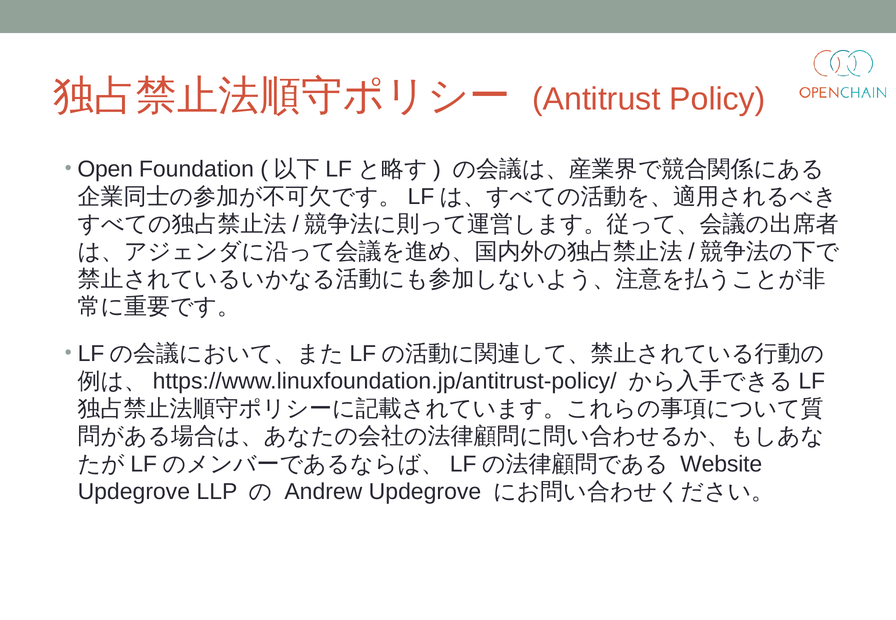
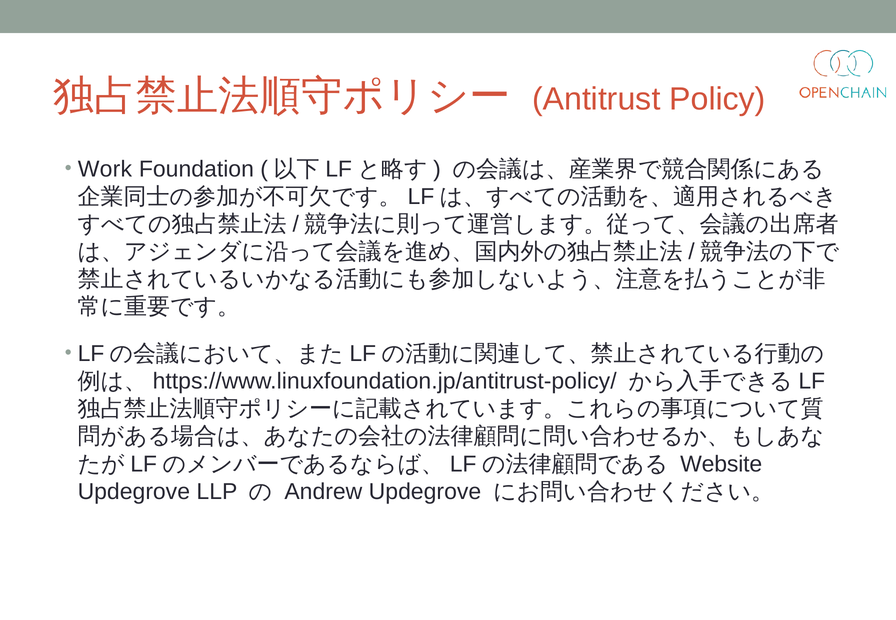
Open: Open -> Work
